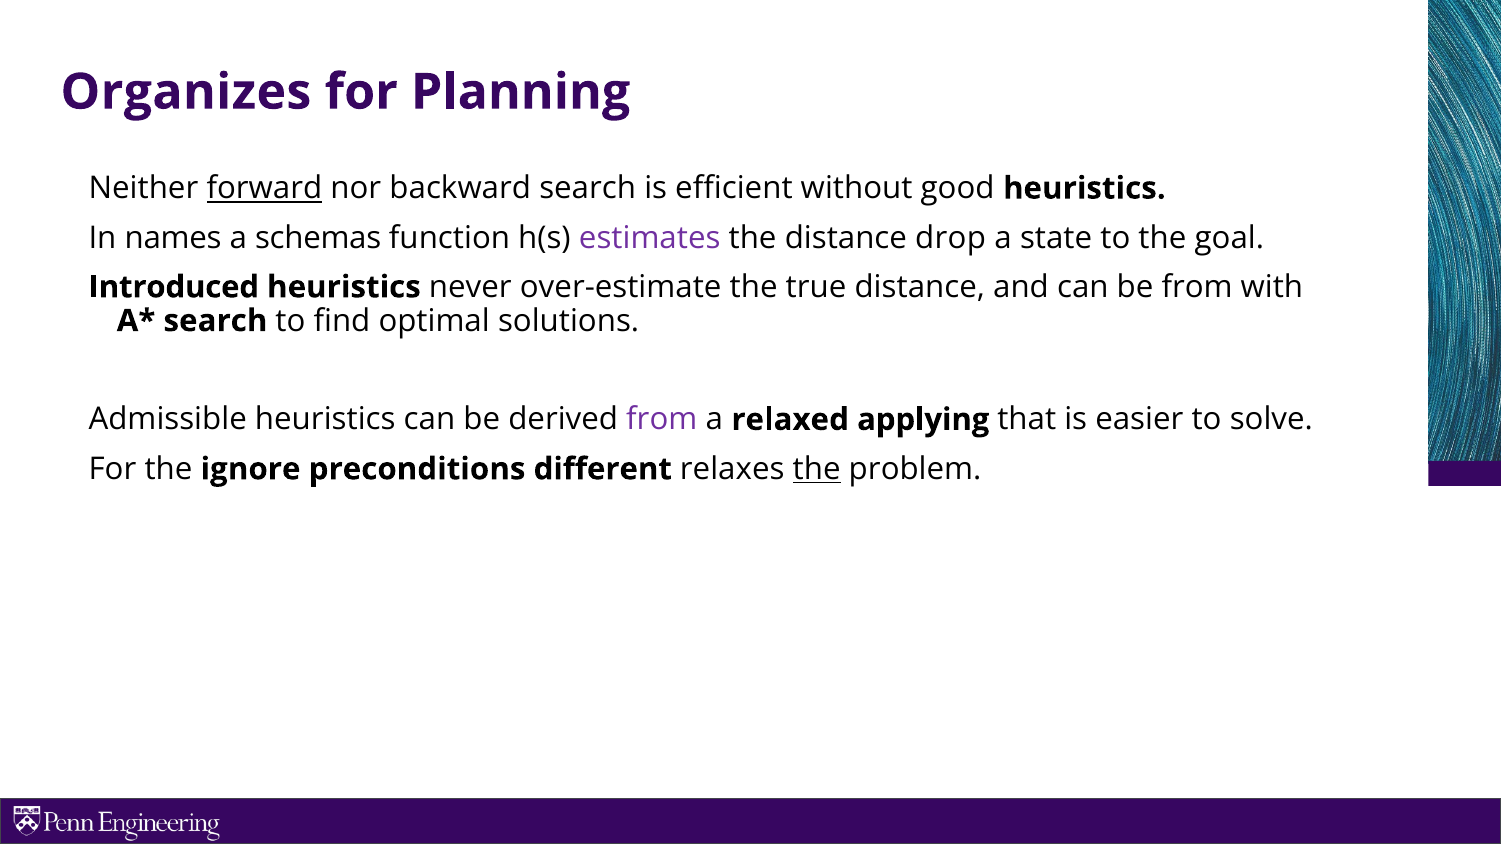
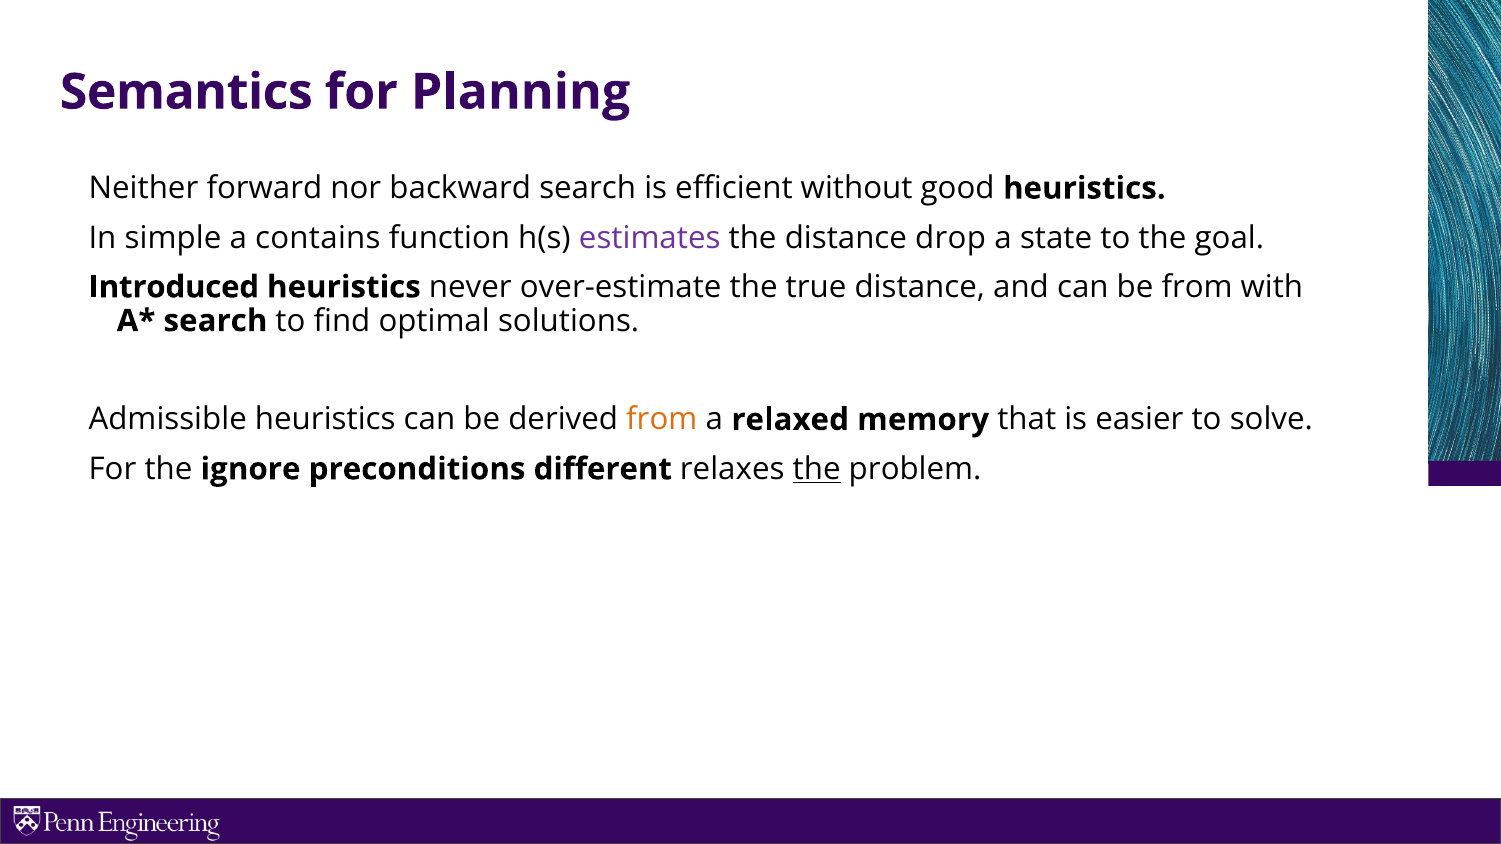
Organizes: Organizes -> Semantics
forward underline: present -> none
names: names -> simple
schemas: schemas -> contains
from at (662, 420) colour: purple -> orange
applying: applying -> memory
